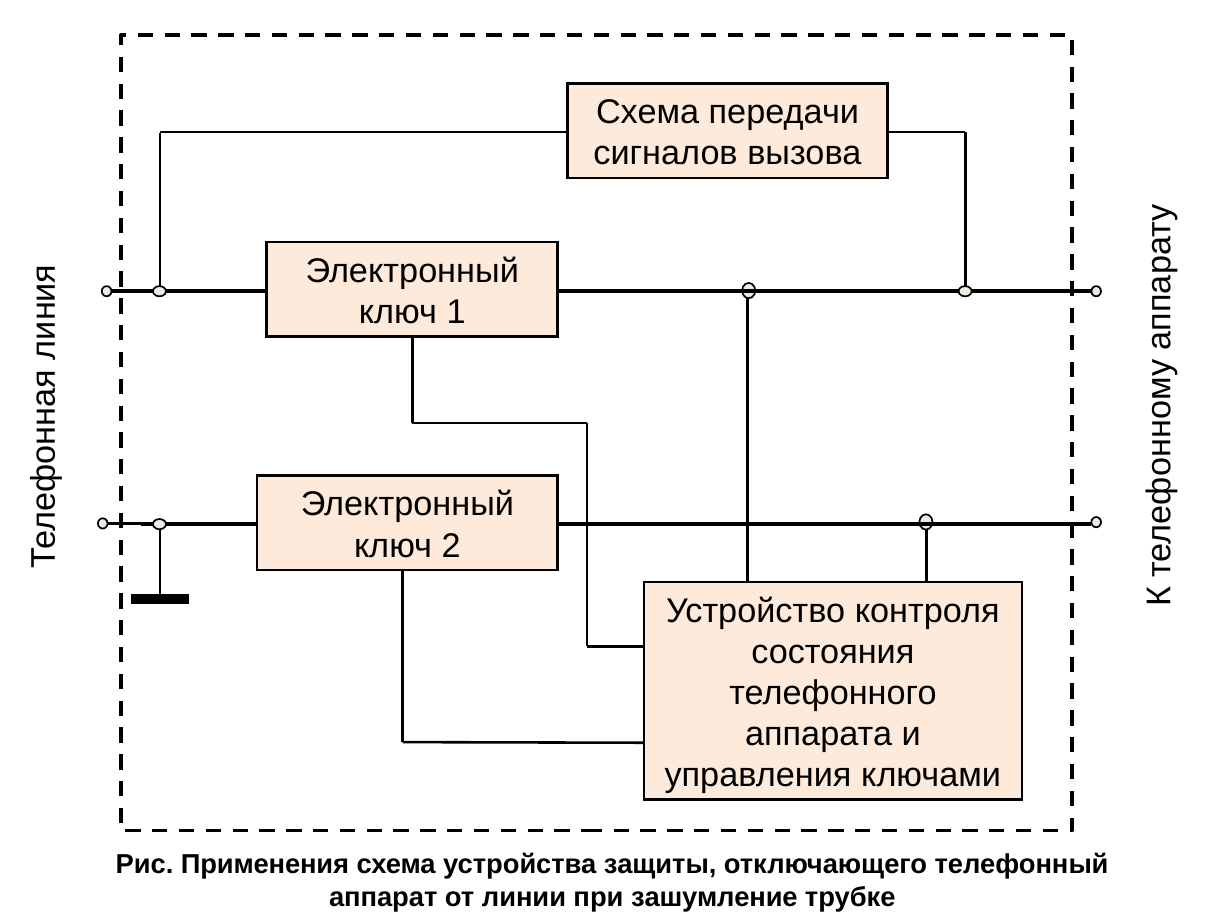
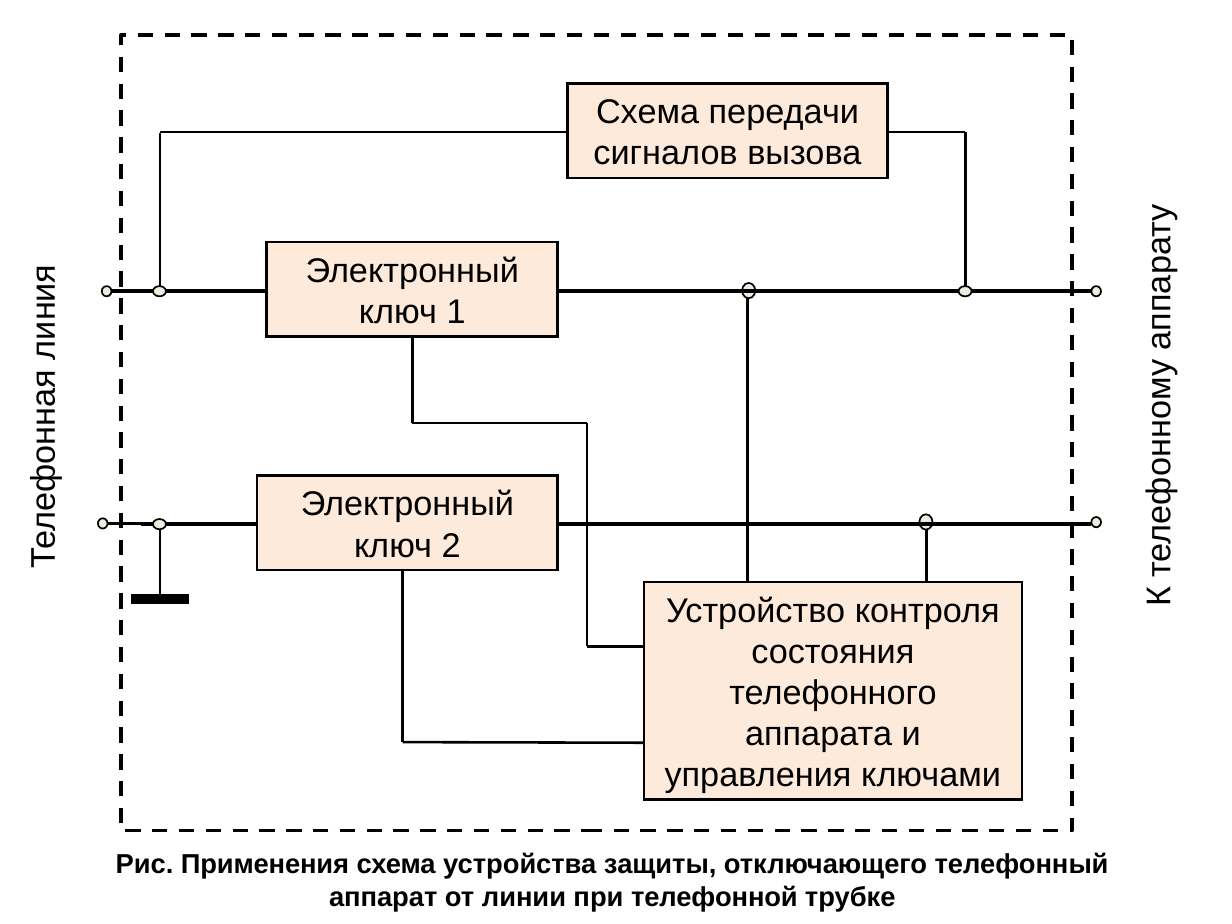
зашумление: зашумление -> телефонной
